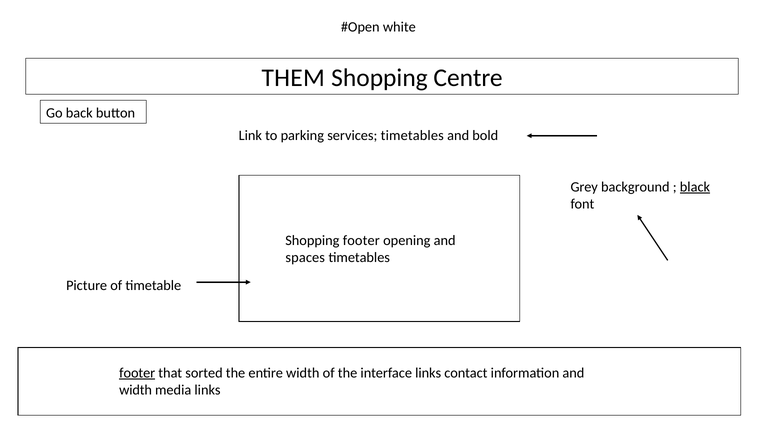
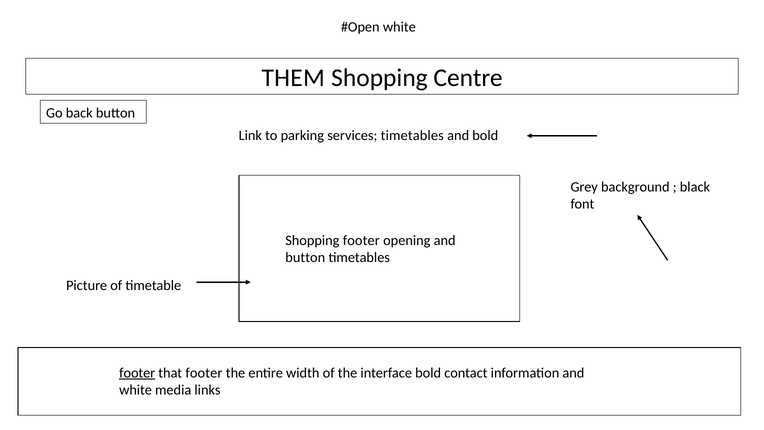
black underline: present -> none
spaces at (305, 258): spaces -> button
that sorted: sorted -> footer
interface links: links -> bold
width at (136, 390): width -> white
